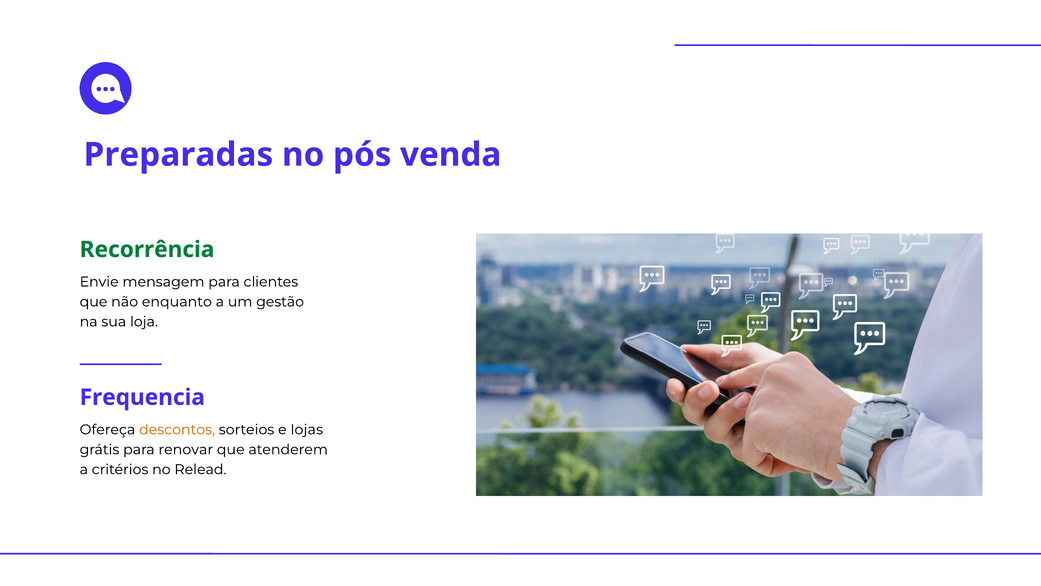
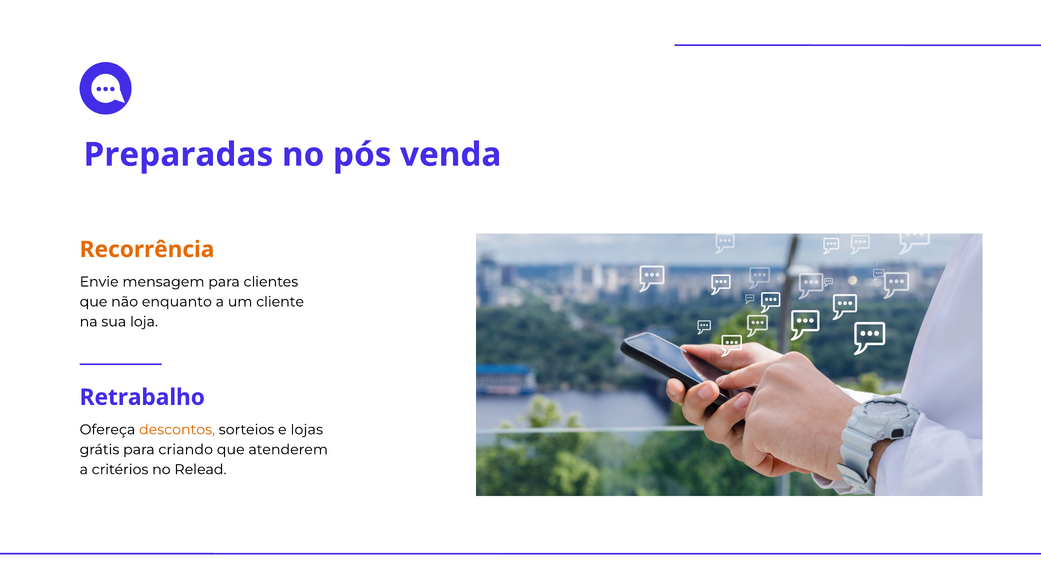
Recorrência colour: green -> orange
gestão: gestão -> cliente
Frequencia: Frequencia -> Retrabalho
renovar: renovar -> criando
